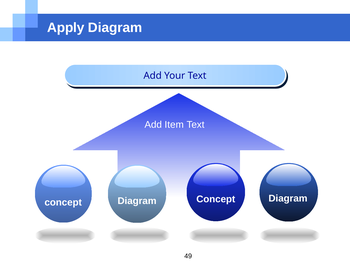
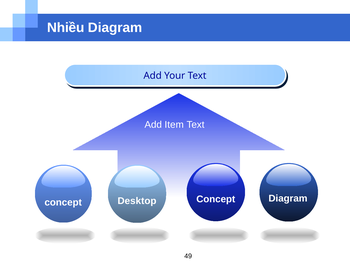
Apply: Apply -> Nhiều
Diagram at (137, 201): Diagram -> Desktop
